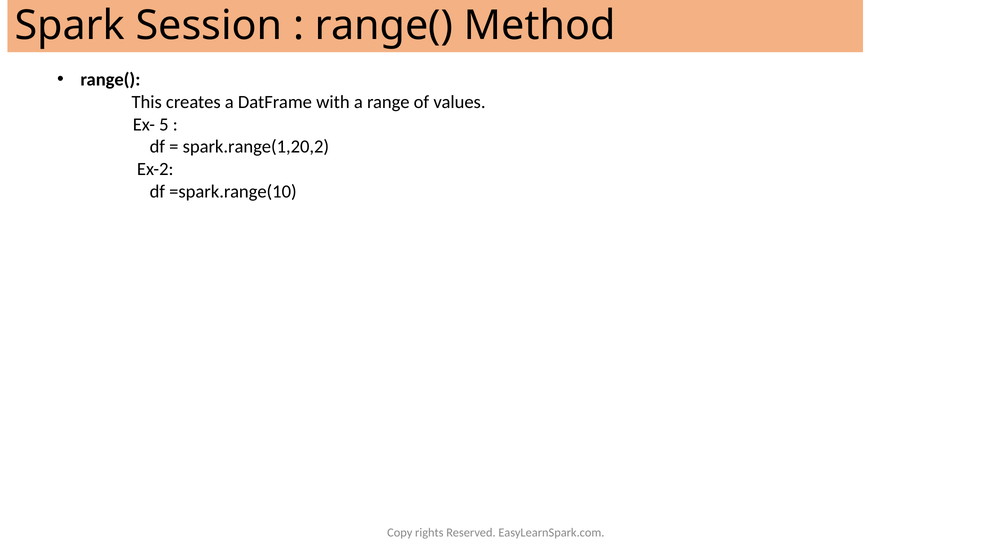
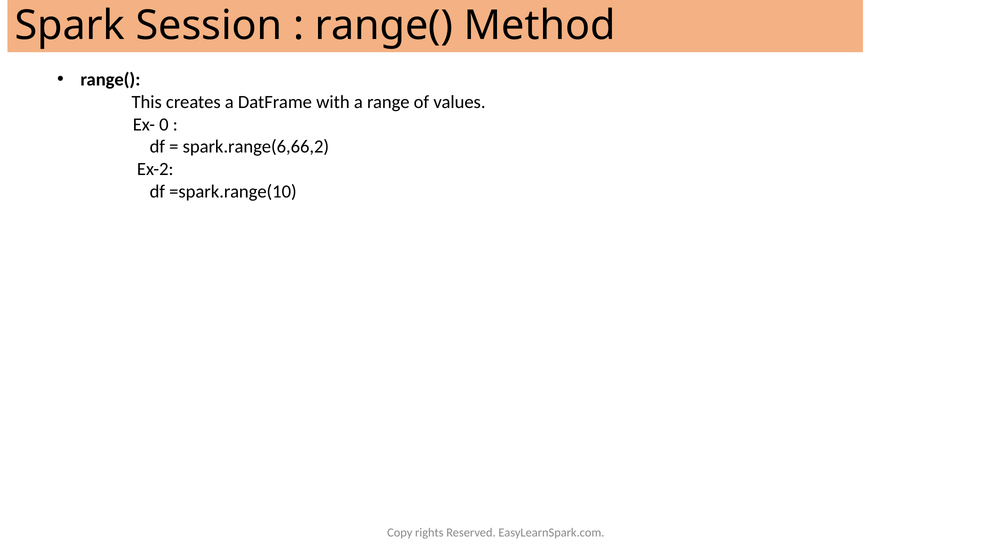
5: 5 -> 0
spark.range(1,20,2: spark.range(1,20,2 -> spark.range(6,66,2
